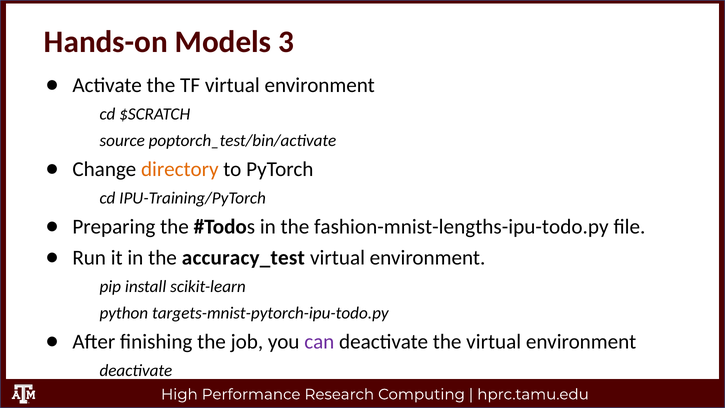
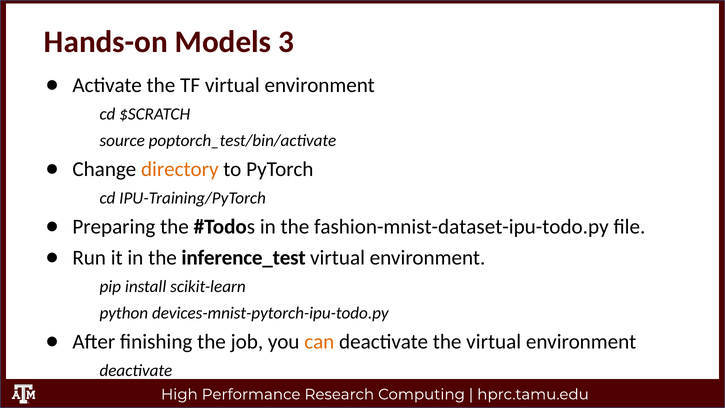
fashion-mnist-lengths-ipu-todo.py: fashion-mnist-lengths-ipu-todo.py -> fashion-mnist-dataset-ipu-todo.py
accuracy_test: accuracy_test -> inference_test
targets-mnist-pytorch-ipu-todo.py: targets-mnist-pytorch-ipu-todo.py -> devices-mnist-pytorch-ipu-todo.py
can colour: purple -> orange
